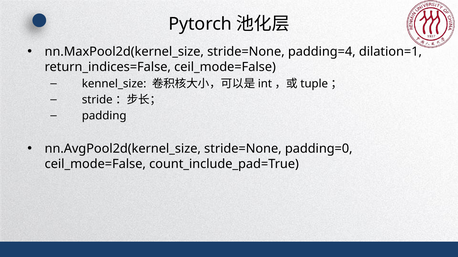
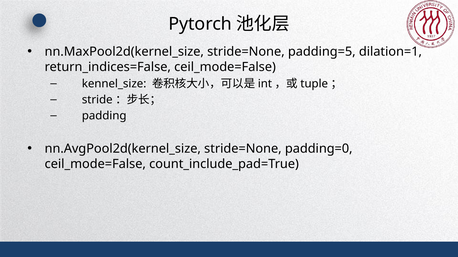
padding=4: padding=4 -> padding=5
